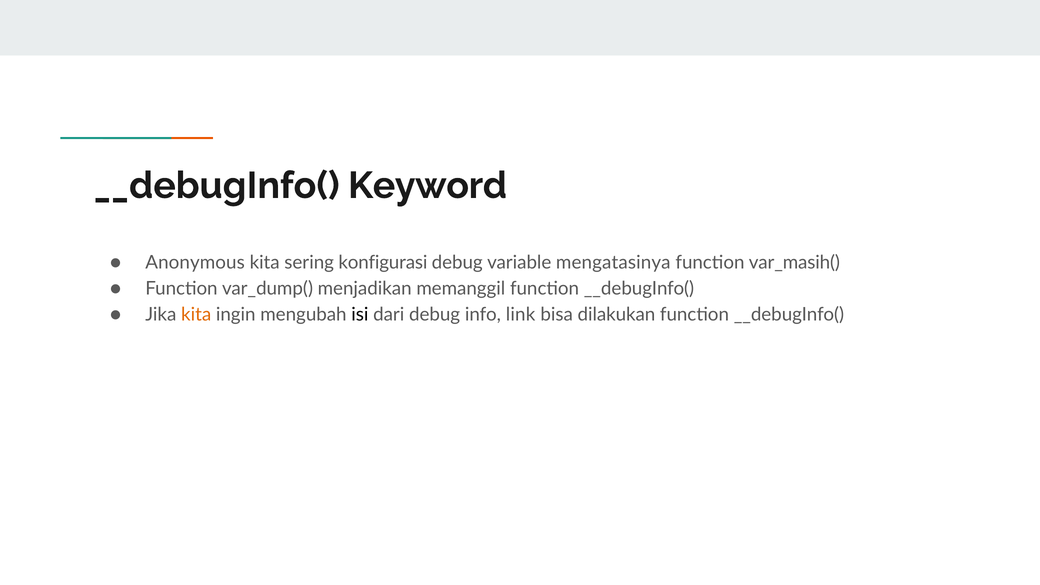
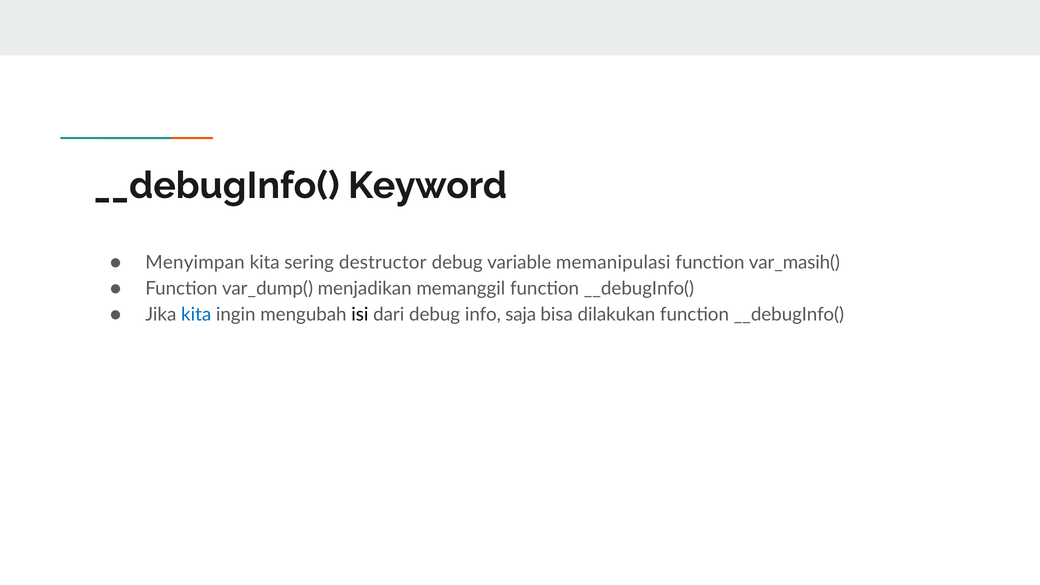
Anonymous: Anonymous -> Menyimpan
konfigurasi: konfigurasi -> destructor
mengatasinya: mengatasinya -> memanipulasi
kita at (196, 315) colour: orange -> blue
link: link -> saja
